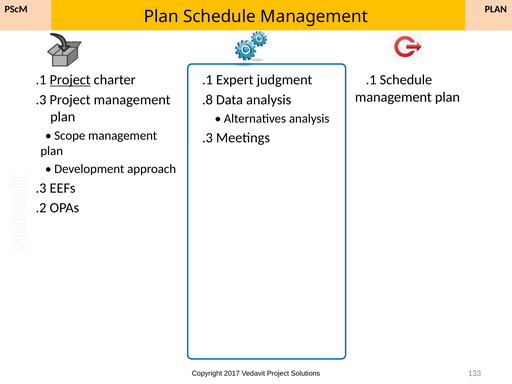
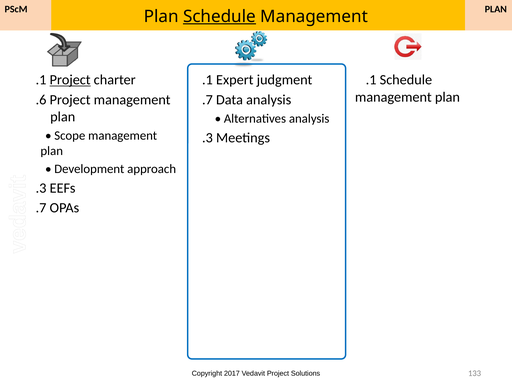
Schedule at (219, 16) underline: none -> present
.3 at (41, 100): .3 -> .6
.8 at (207, 100): .8 -> .7
.2 at (41, 208): .2 -> .7
